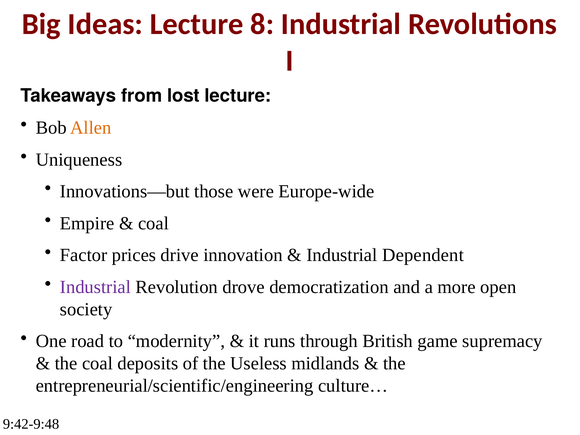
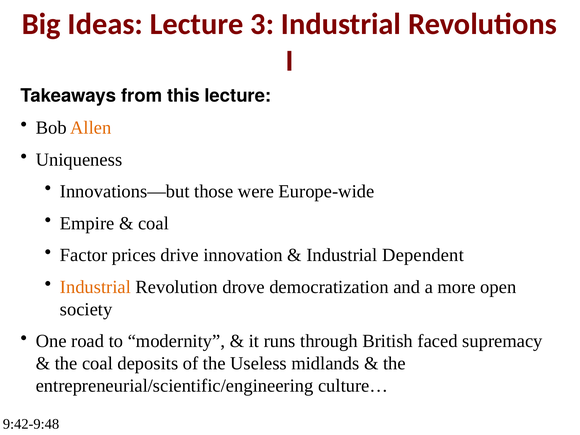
8: 8 -> 3
lost: lost -> this
Industrial at (95, 287) colour: purple -> orange
game: game -> faced
